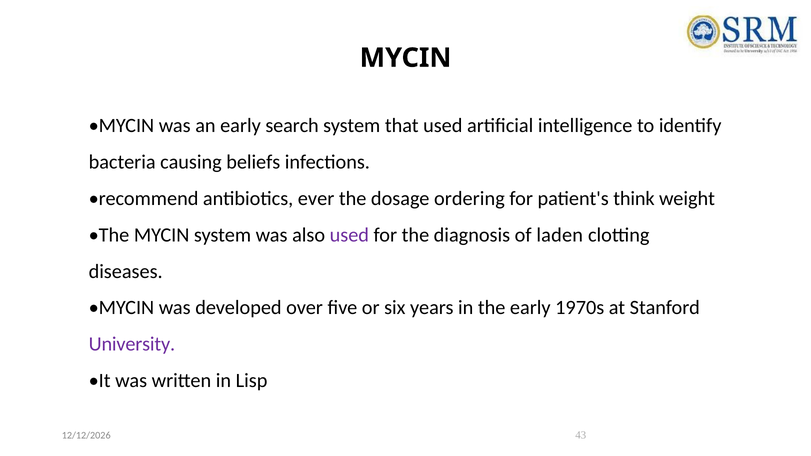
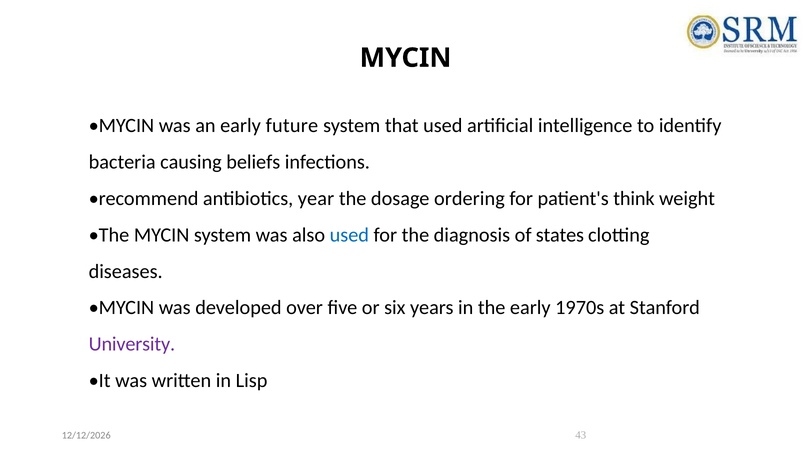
search: search -> future
ever: ever -> year
used at (349, 235) colour: purple -> blue
laden: laden -> states
